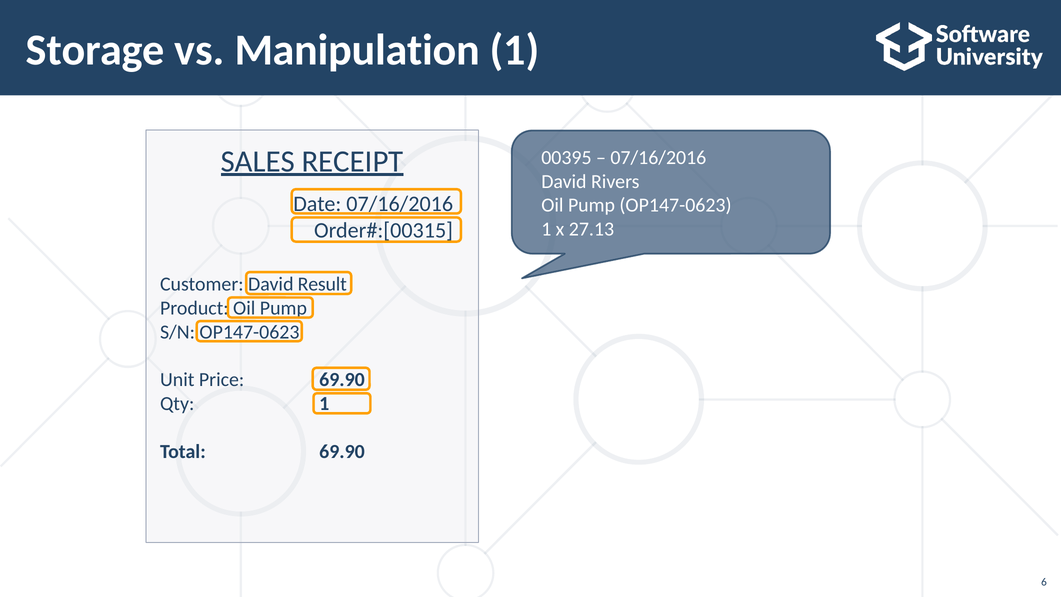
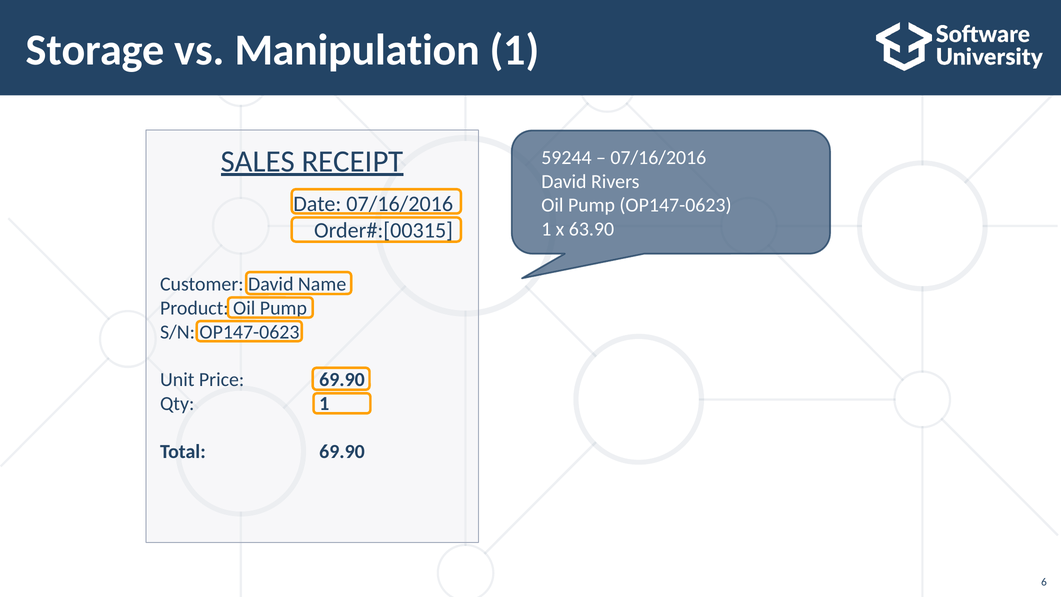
00395: 00395 -> 59244
27.13: 27.13 -> 63.90
Result: Result -> Name
